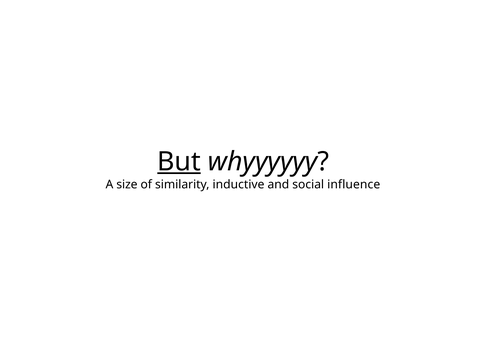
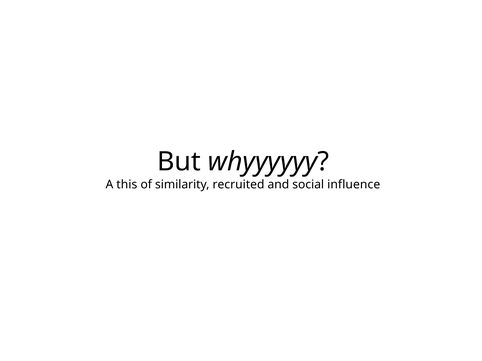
But underline: present -> none
size: size -> this
inductive: inductive -> recruited
